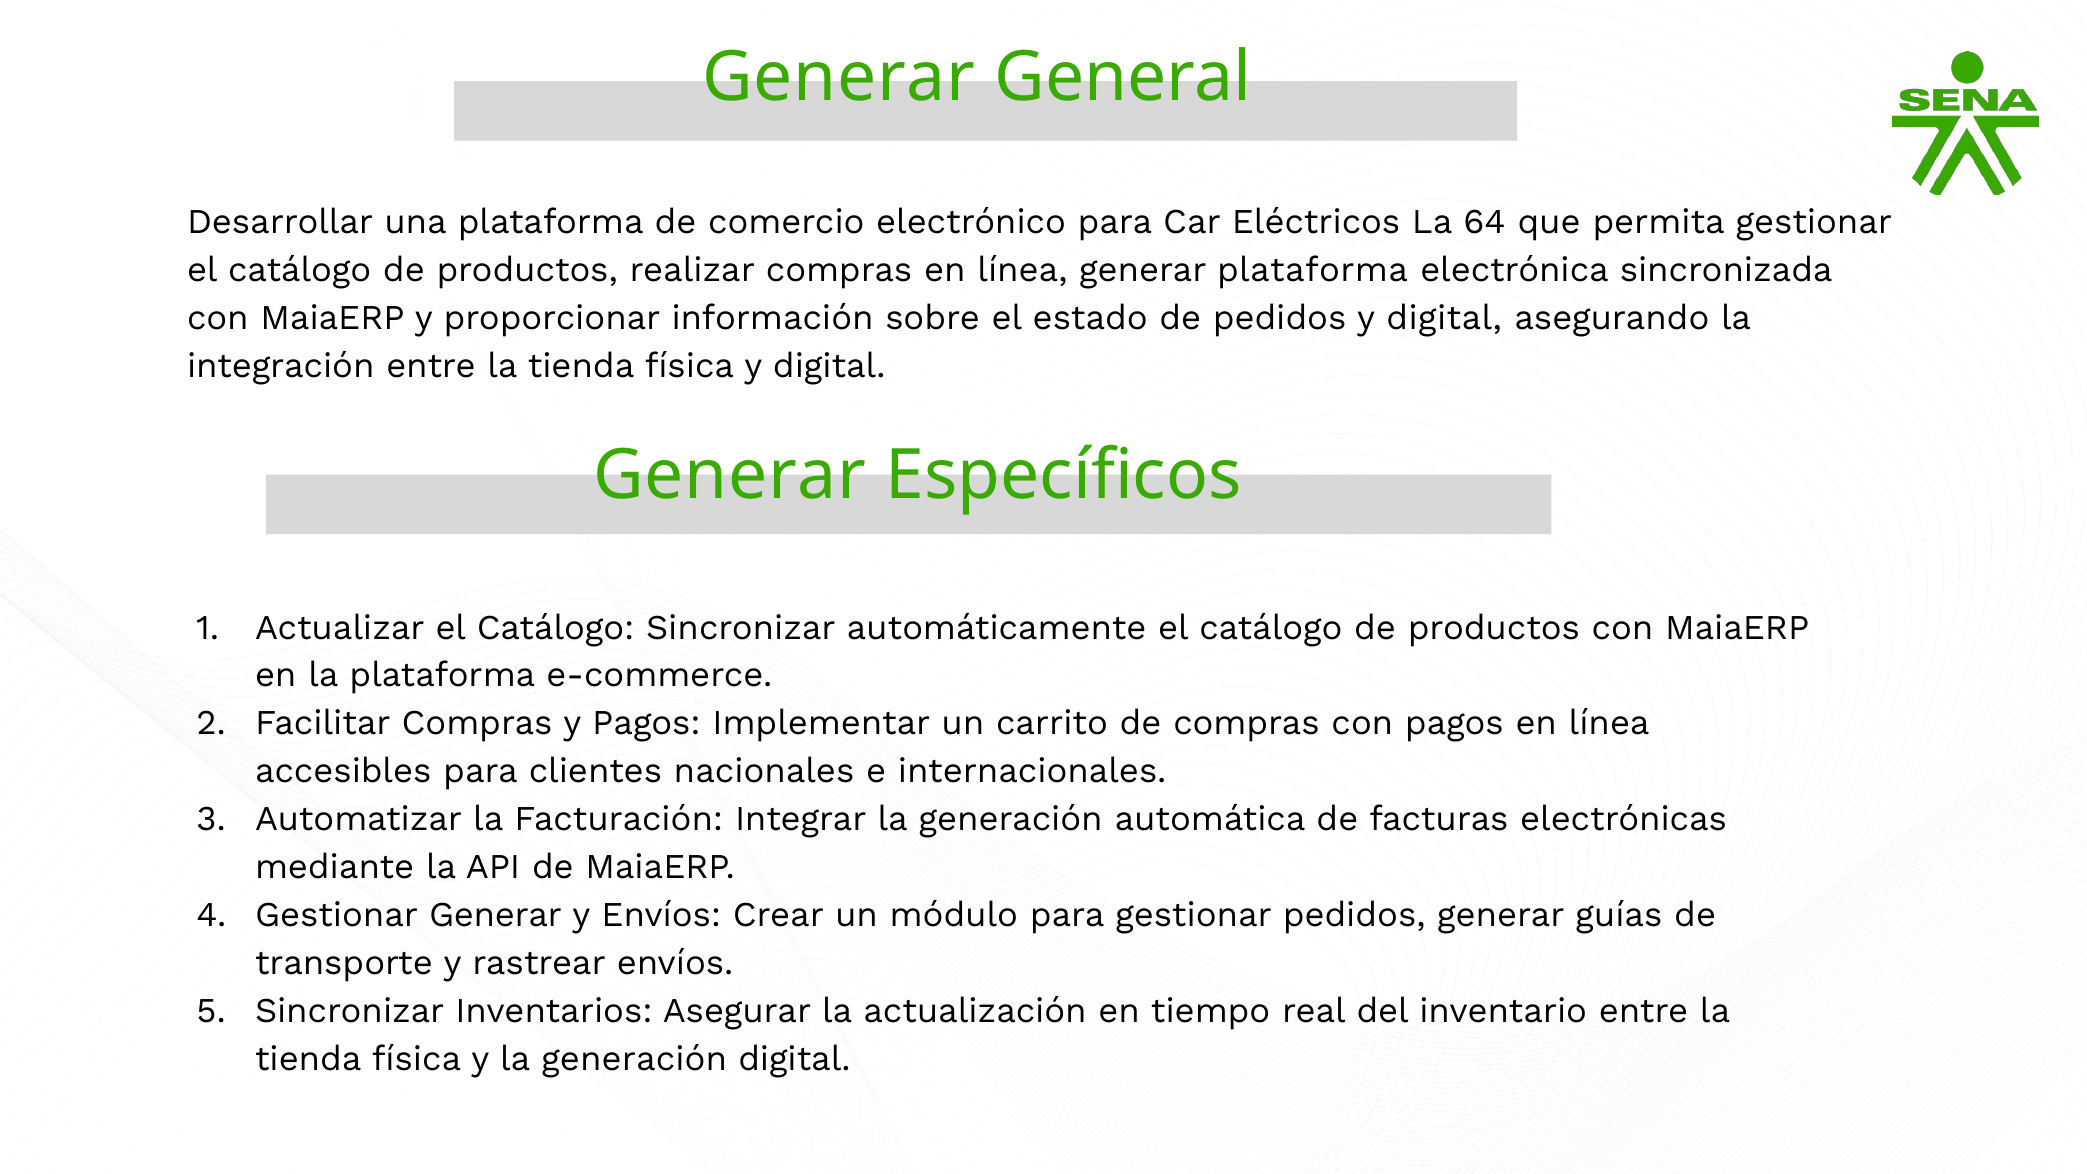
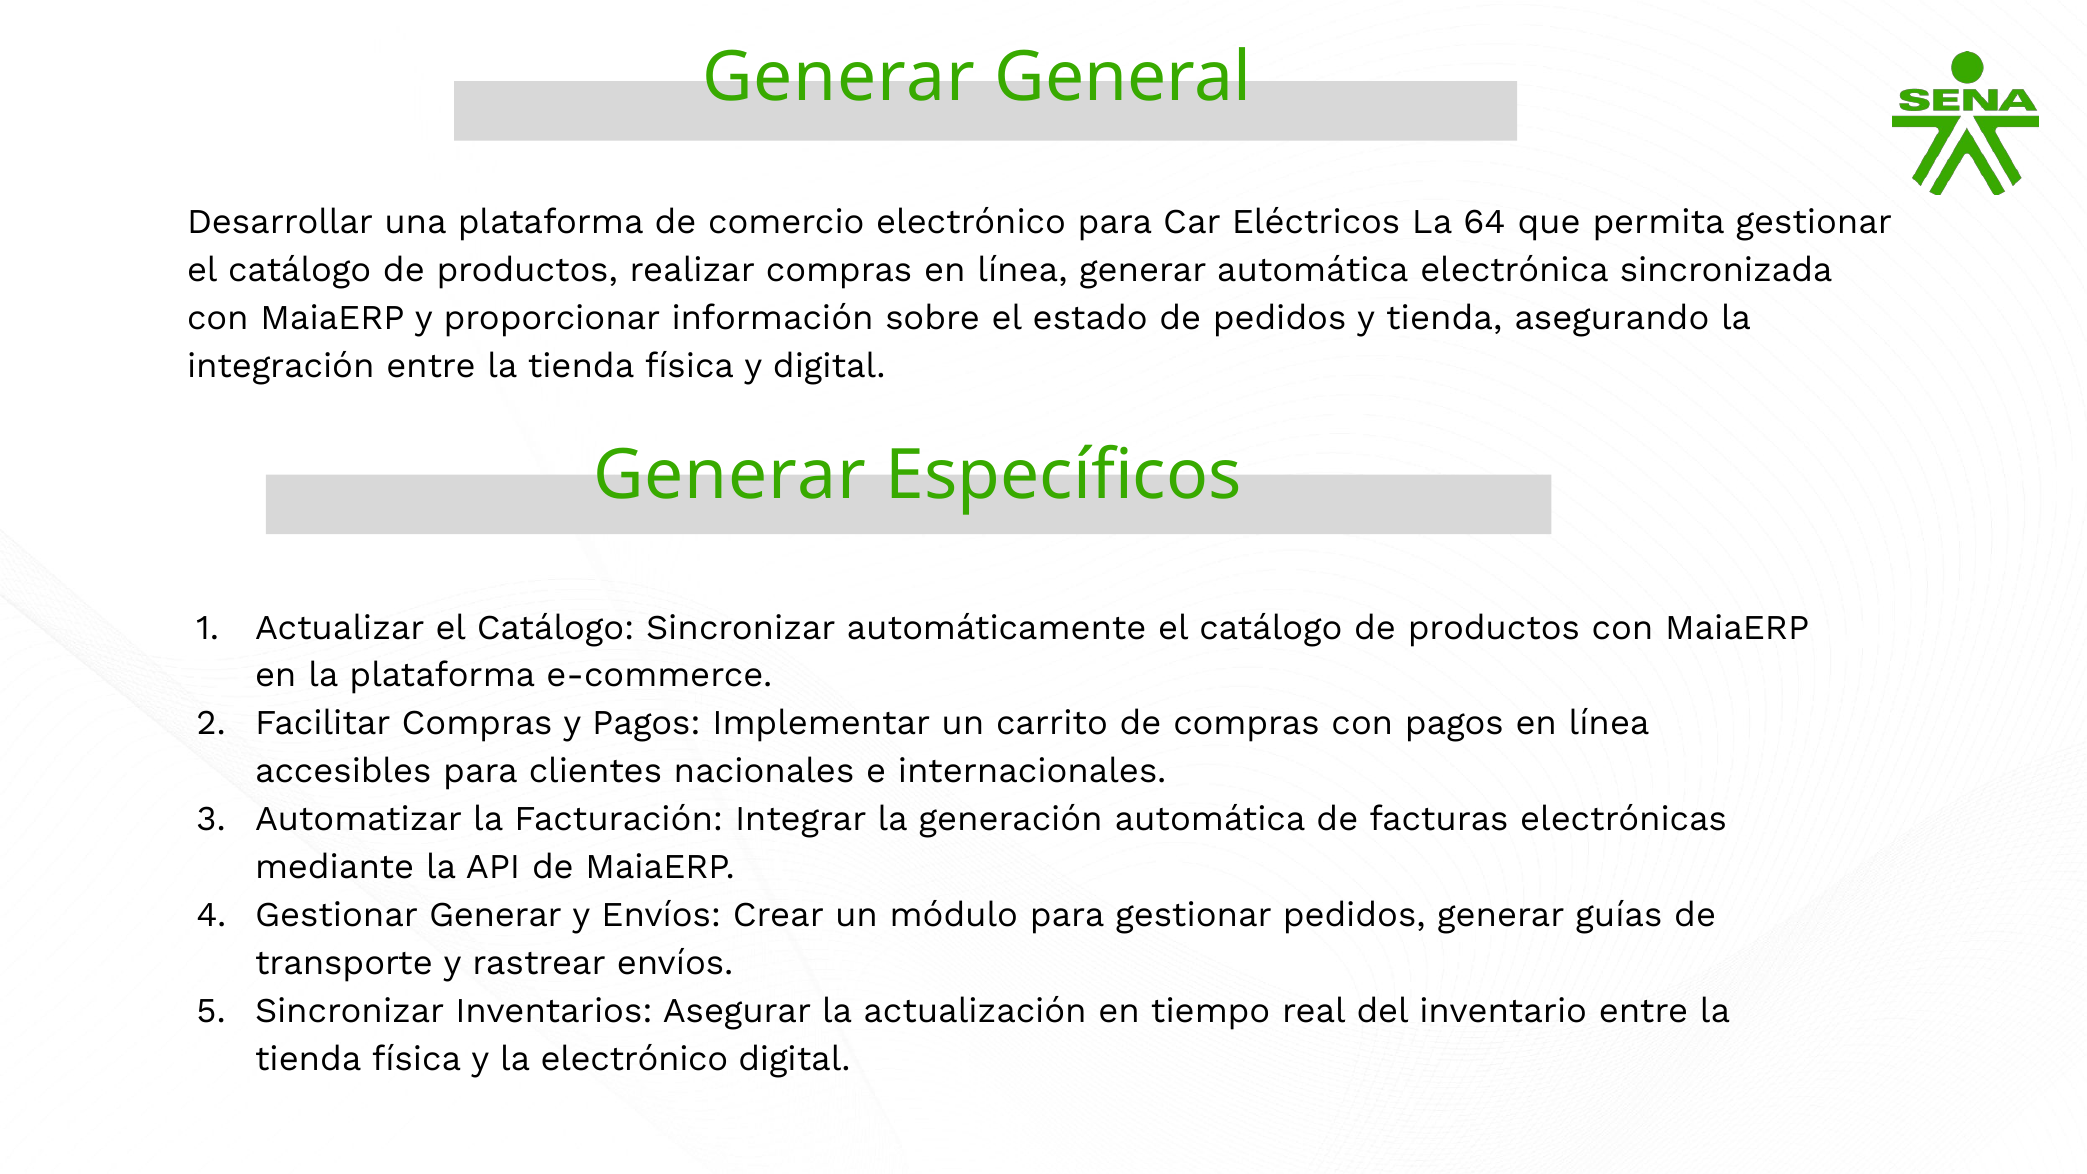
generar plataforma: plataforma -> automática
pedidos y digital: digital -> tienda
y la generación: generación -> electrónico
